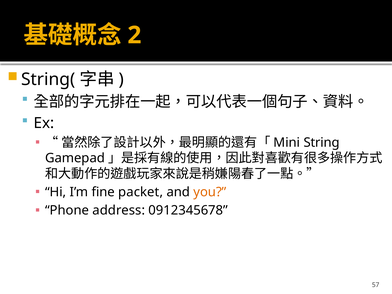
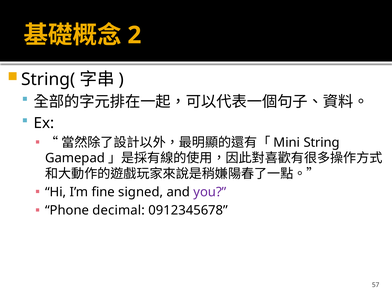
packet: packet -> signed
you colour: orange -> purple
address: address -> decimal
